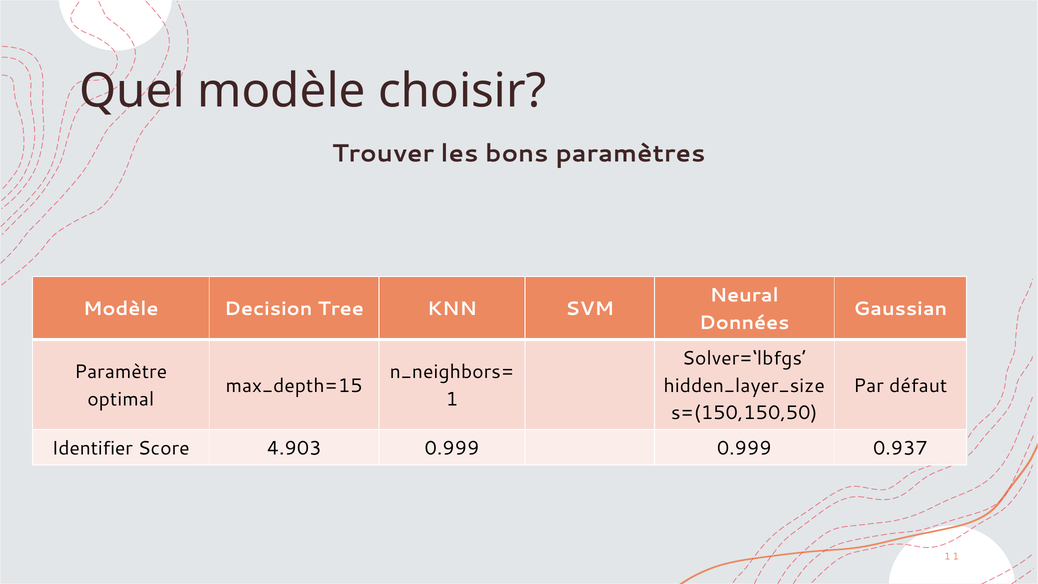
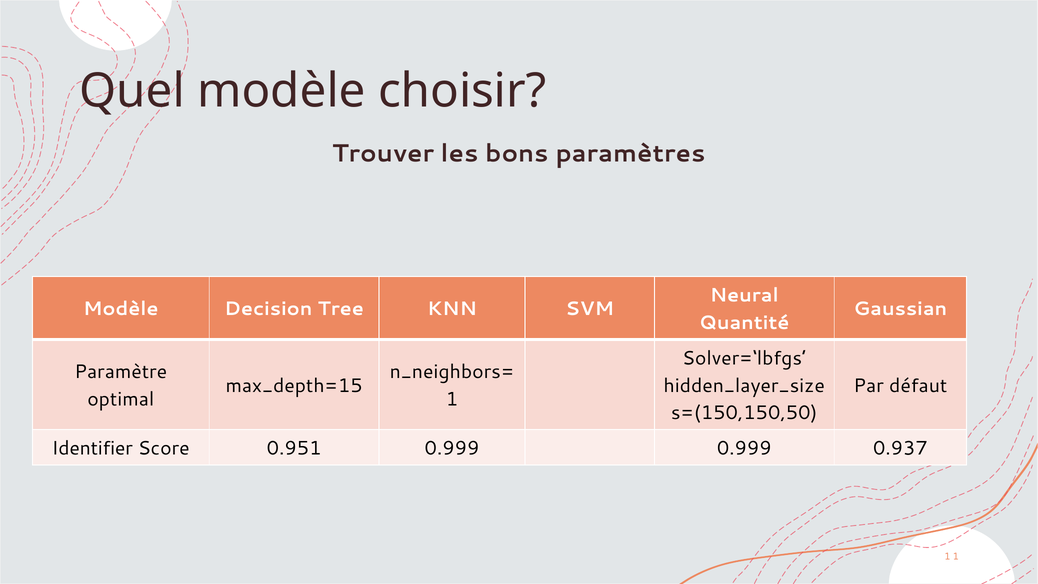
Données: Données -> Quantité
4.903: 4.903 -> 0.951
